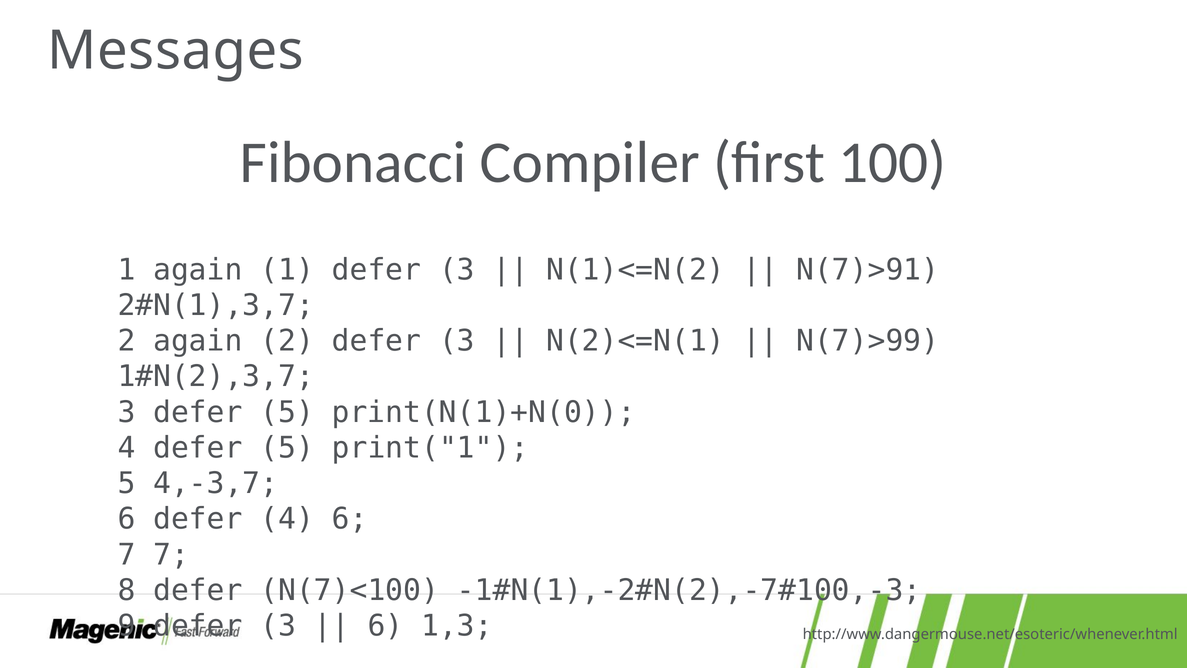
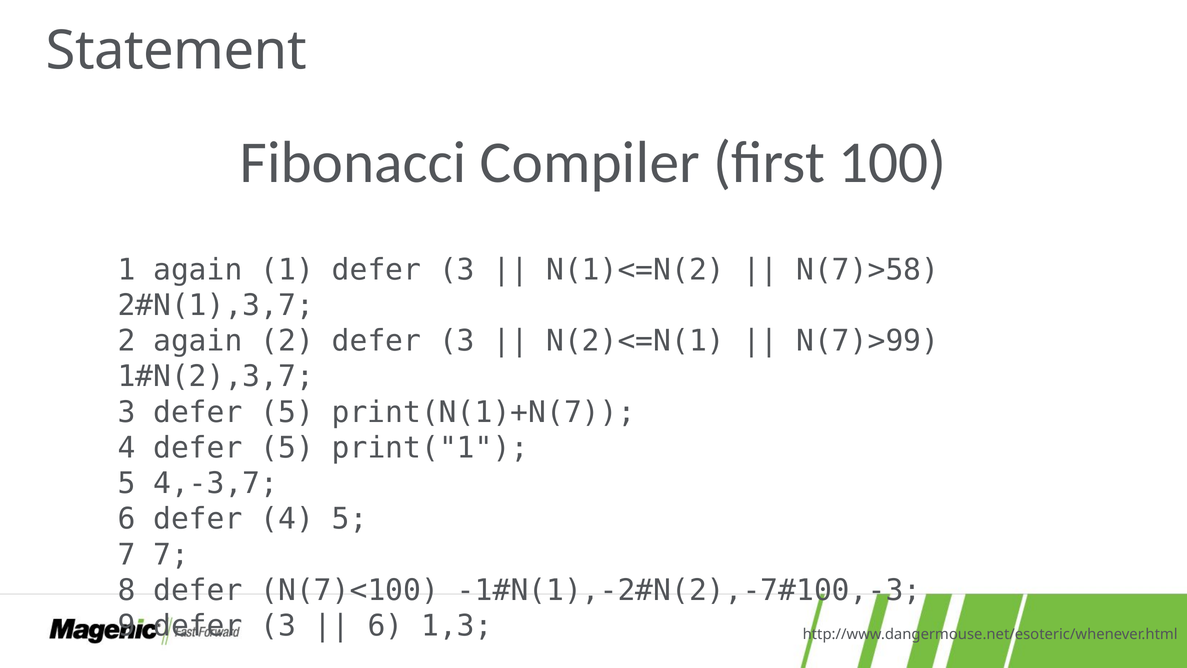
Messages: Messages -> Statement
N(7)>91: N(7)>91 -> N(7)>58
print(N(1)+N(0: print(N(1)+N(0 -> print(N(1)+N(7
4 6: 6 -> 5
